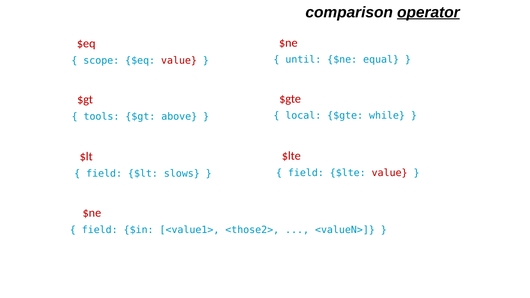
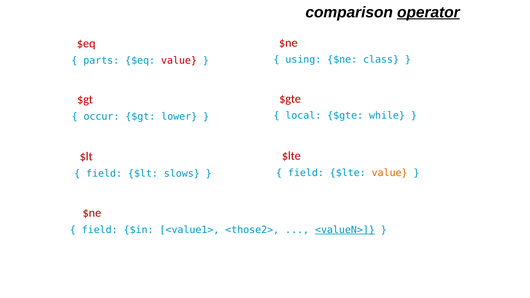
until: until -> using
equal: equal -> class
scope: scope -> parts
tools: tools -> occur
above: above -> lower
value at (390, 173) colour: red -> orange
<valueN> underline: none -> present
